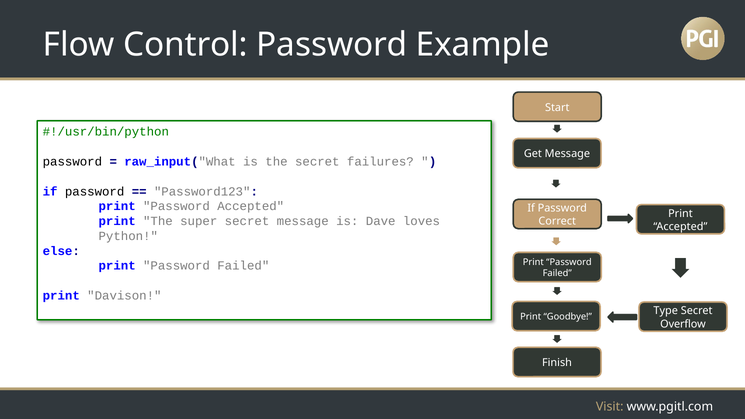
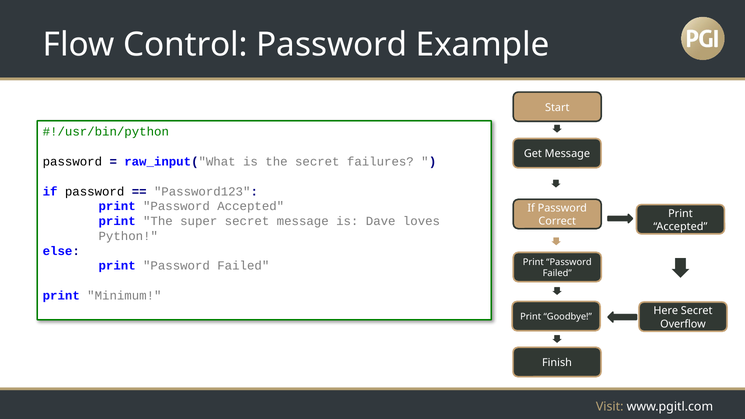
Davison: Davison -> Minimum
Type: Type -> Here
